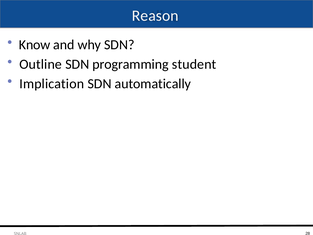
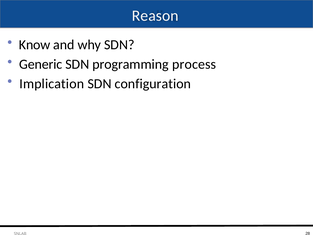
Outline: Outline -> Generic
student: student -> process
automatically: automatically -> configuration
